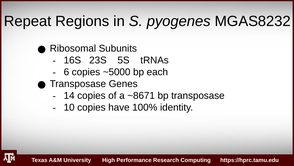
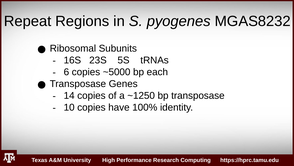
~8671: ~8671 -> ~1250
